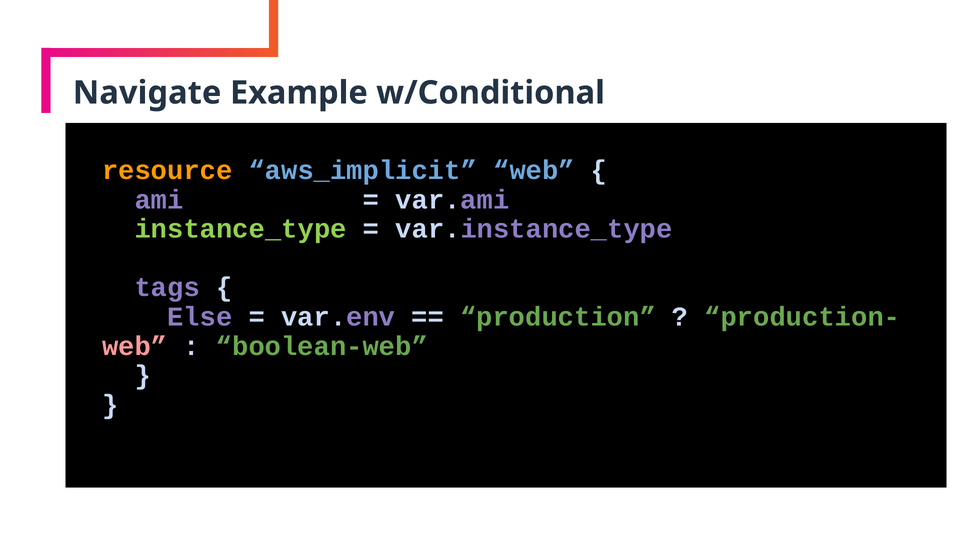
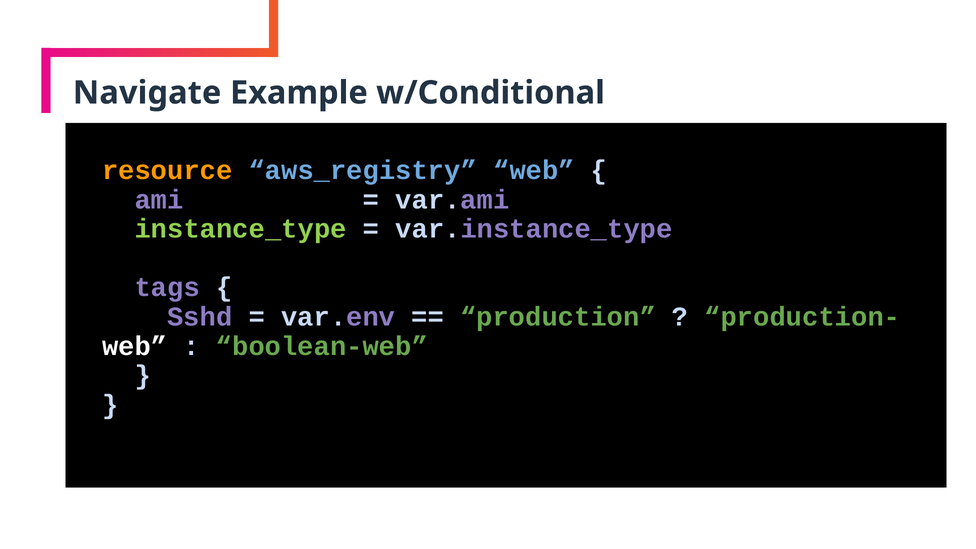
aws_implicit: aws_implicit -> aws_registry
Else: Else -> Sshd
web at (135, 346) colour: pink -> white
